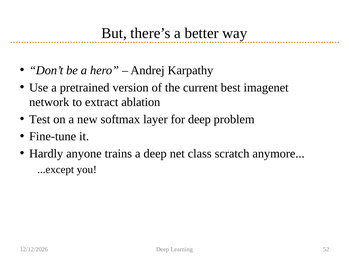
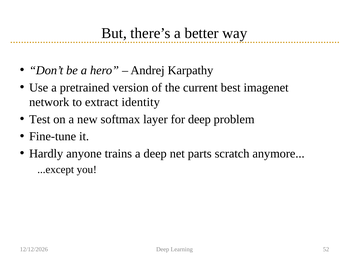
ablation: ablation -> identity
class: class -> parts
